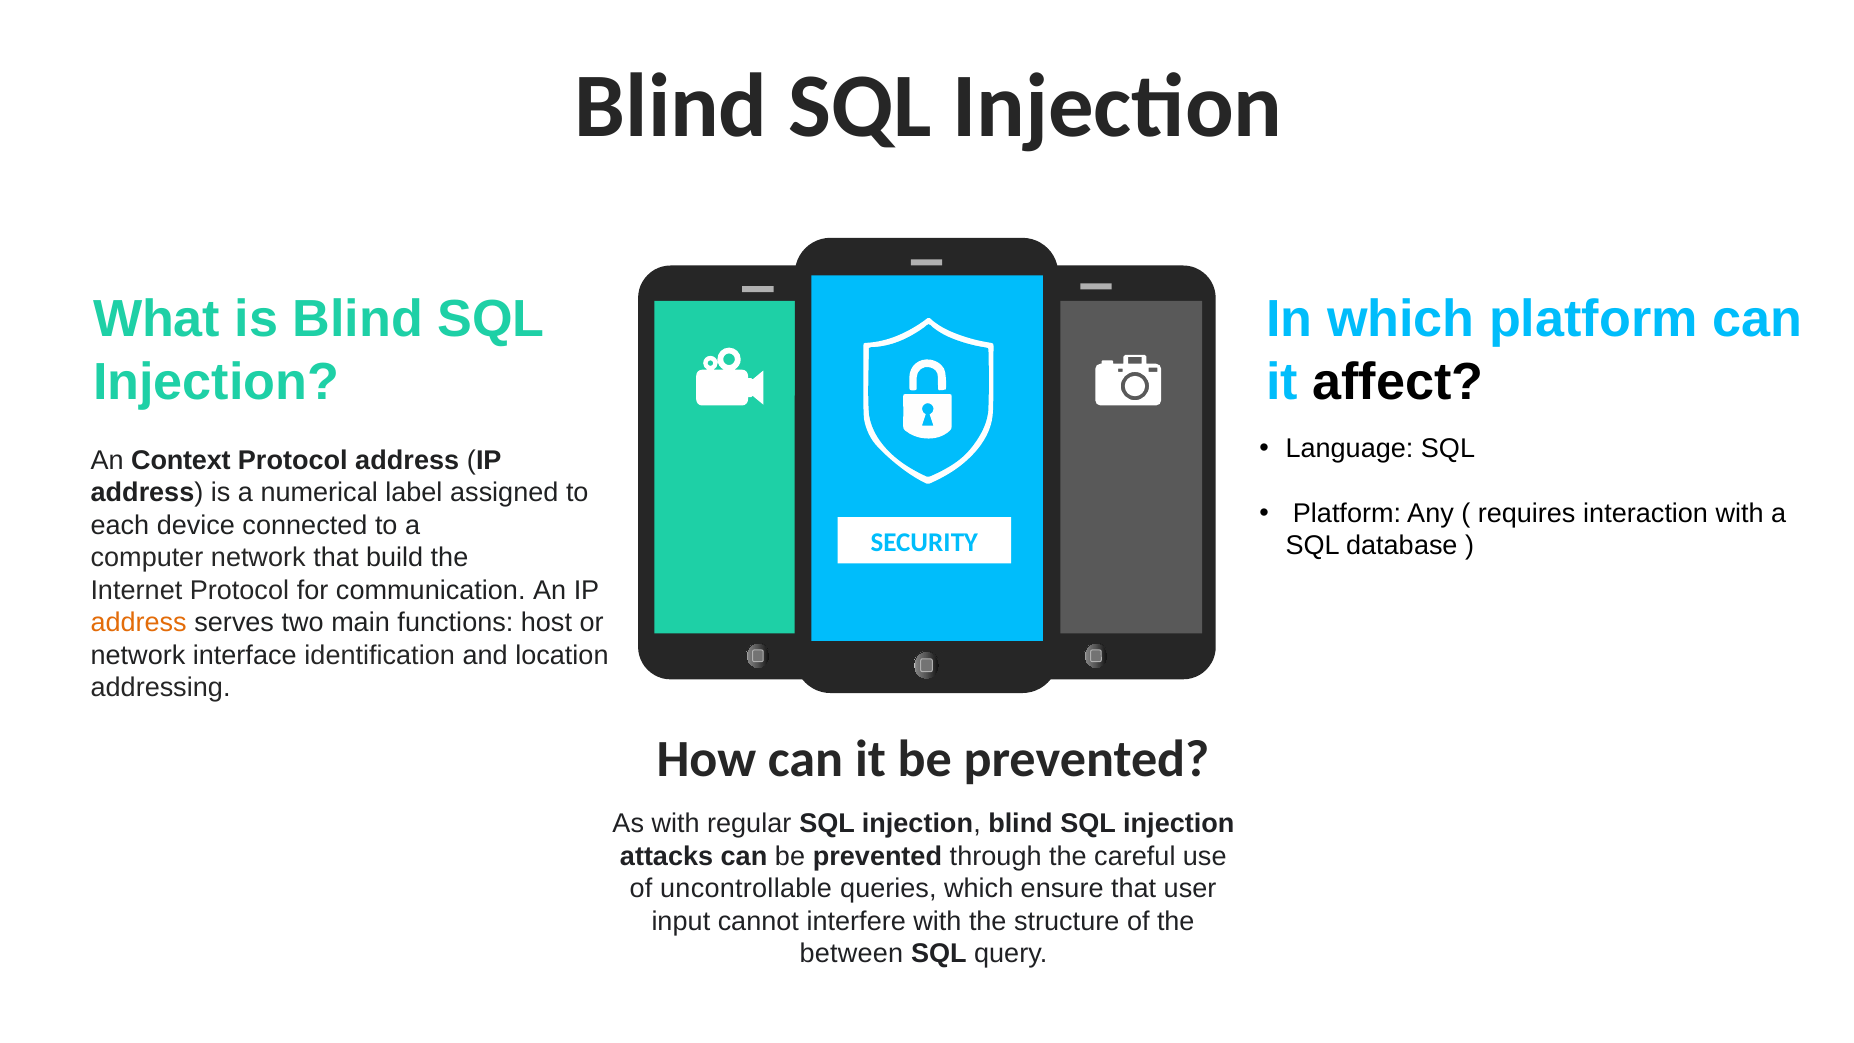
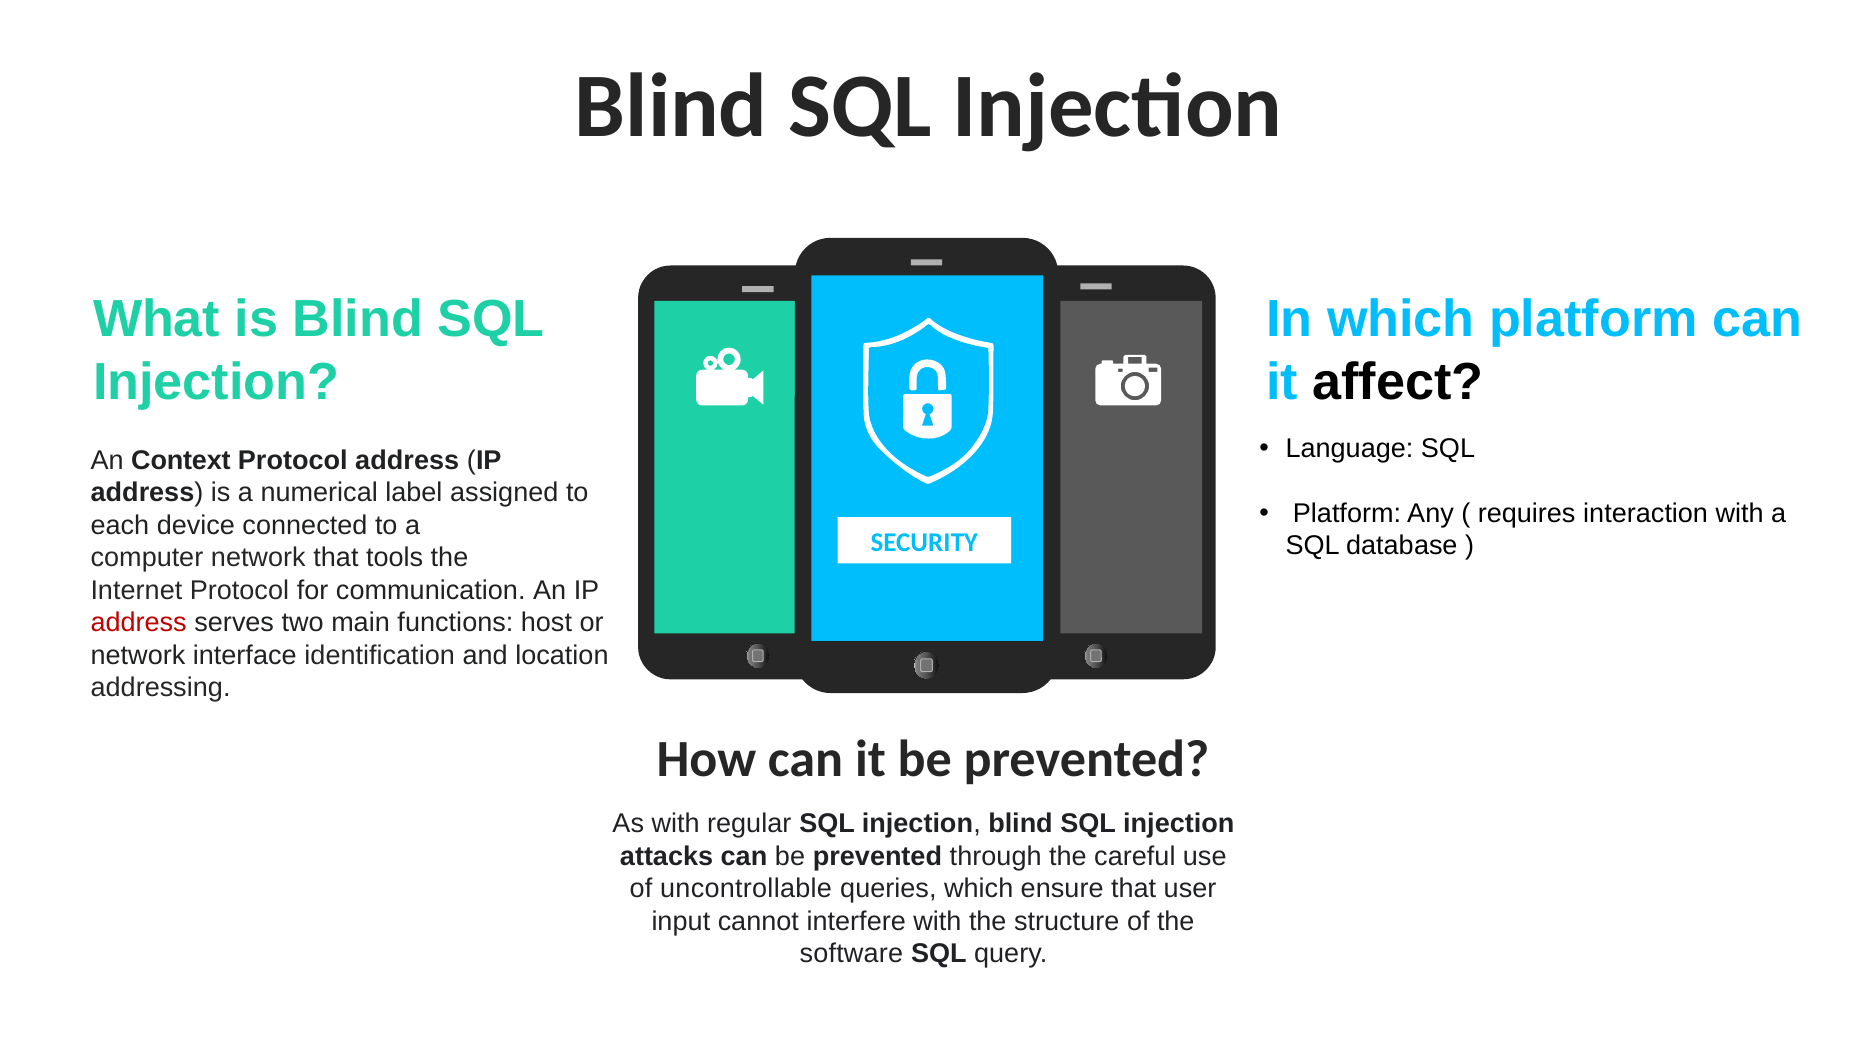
build: build -> tools
address at (139, 623) colour: orange -> red
between: between -> software
